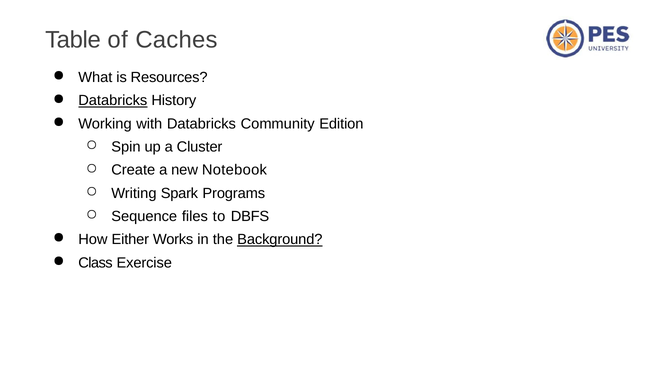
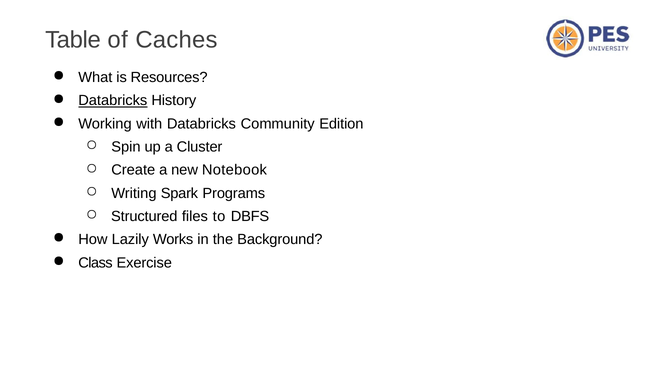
Sequence: Sequence -> Structured
Either: Either -> Lazily
Background underline: present -> none
